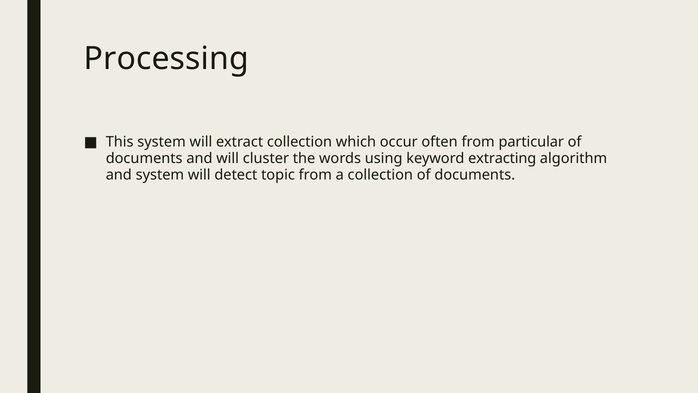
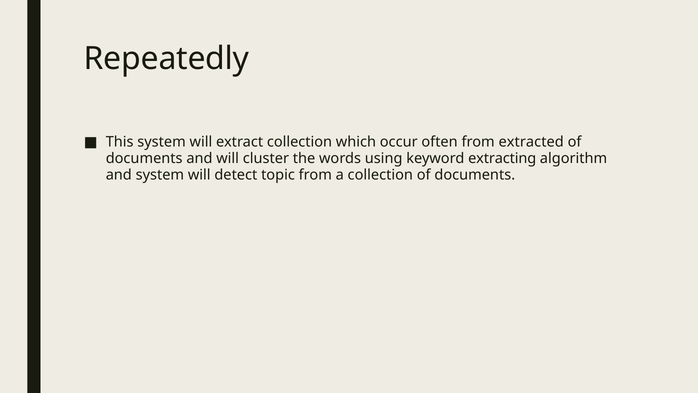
Processing: Processing -> Repeatedly
particular: particular -> extracted
